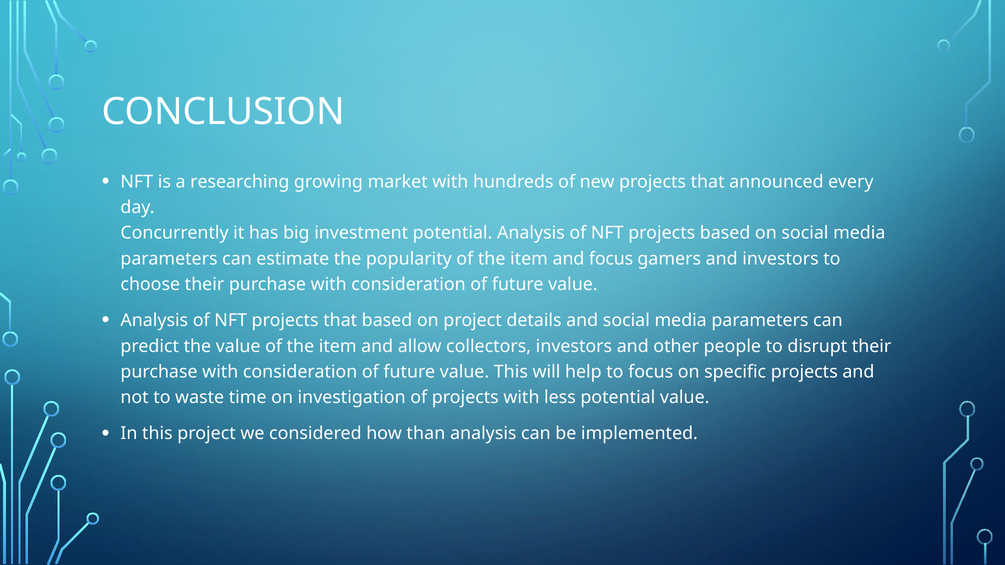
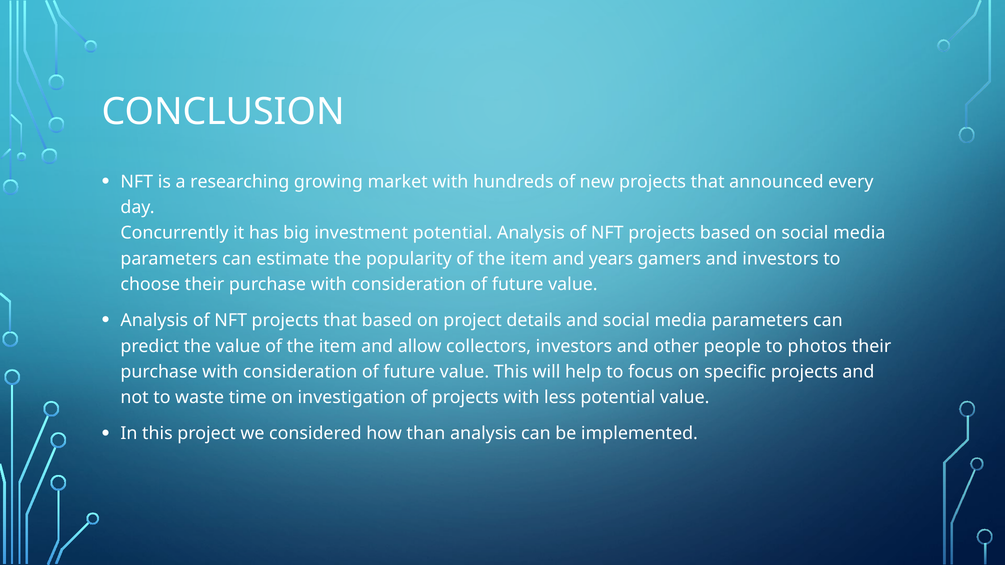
and focus: focus -> years
disrupt: disrupt -> photos
